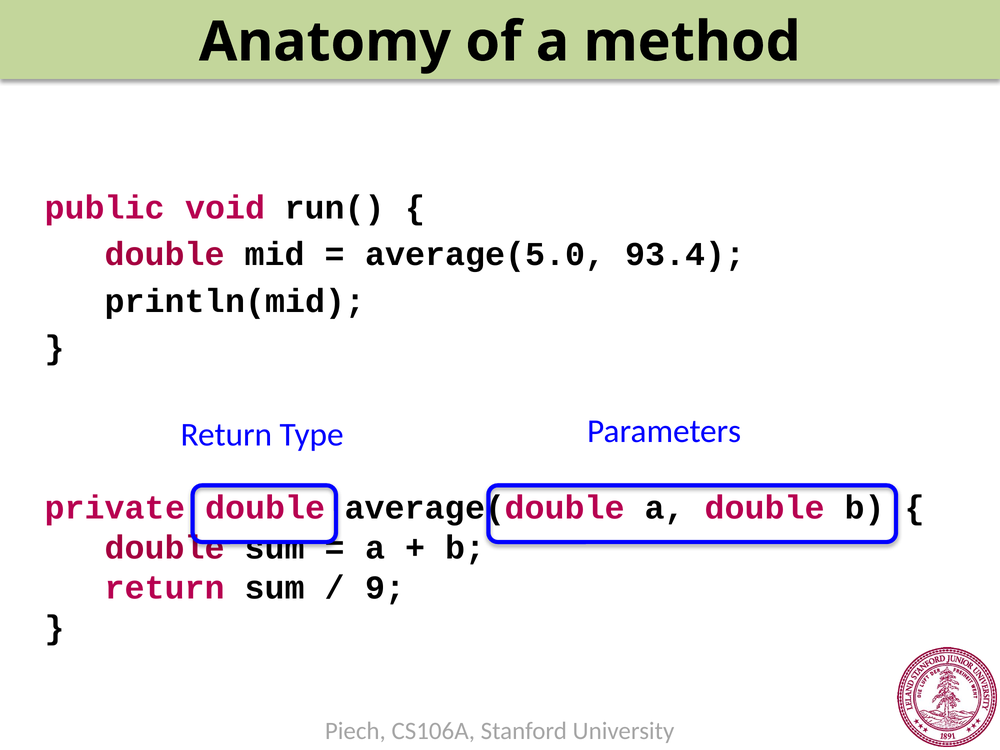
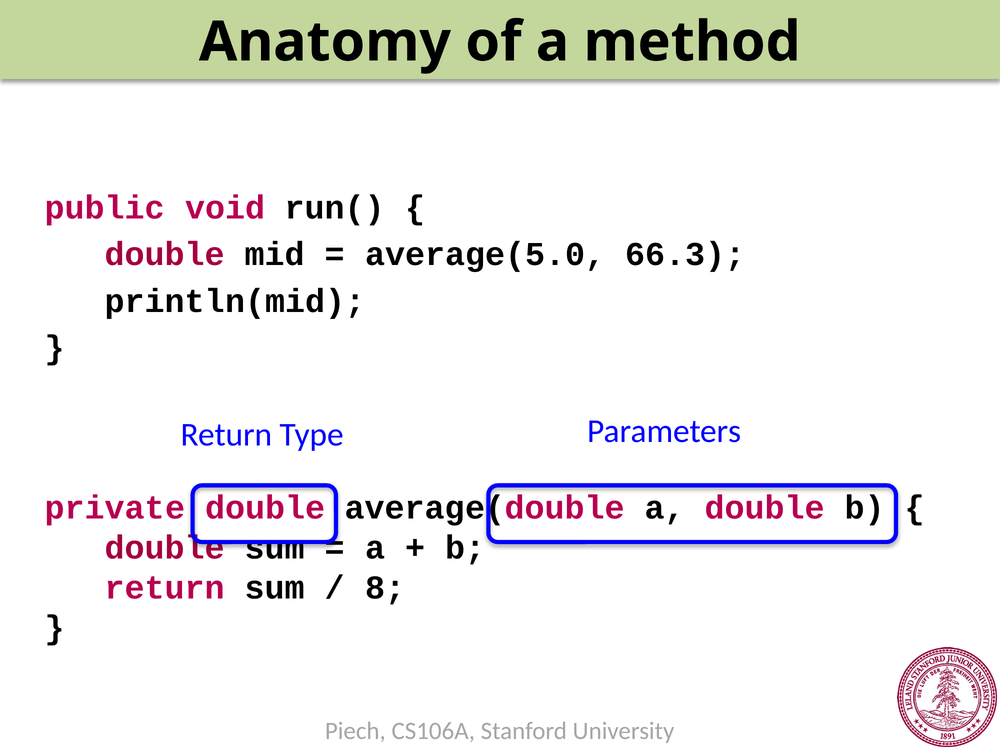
93.4: 93.4 -> 66.3
9: 9 -> 8
